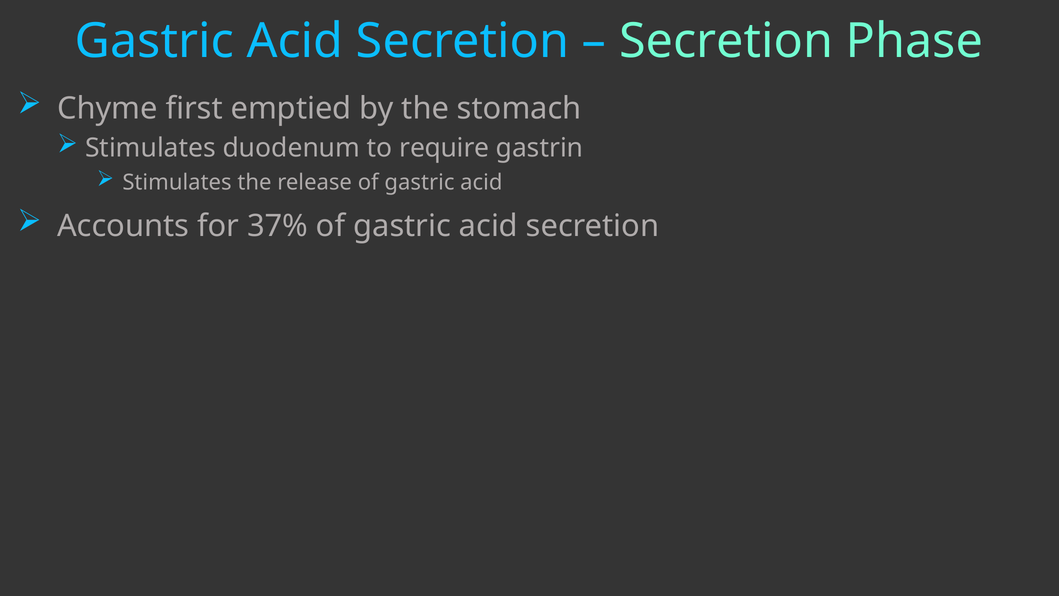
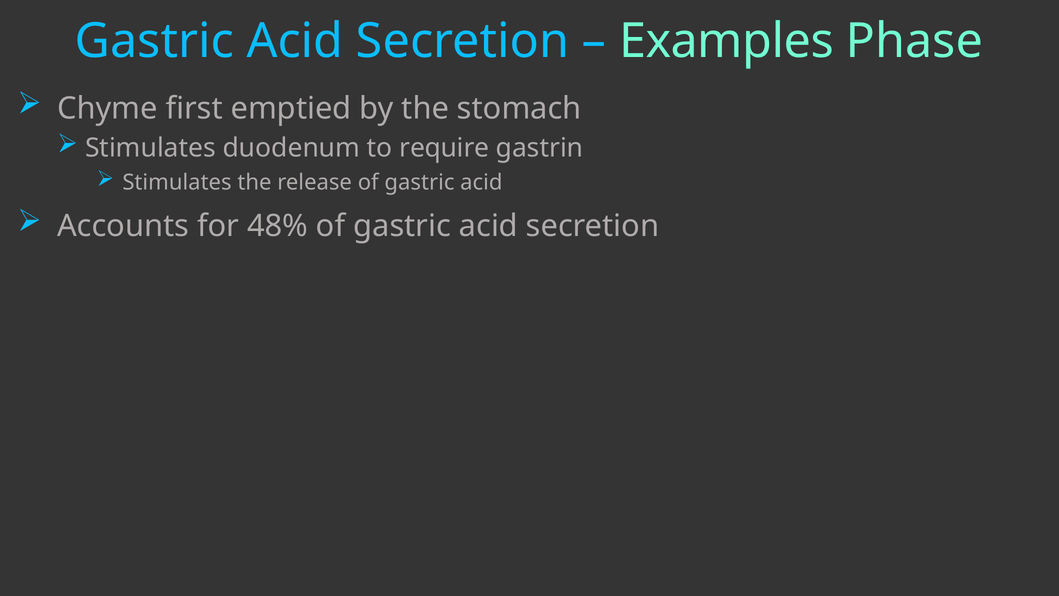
Secretion at (726, 41): Secretion -> Examples
37%: 37% -> 48%
